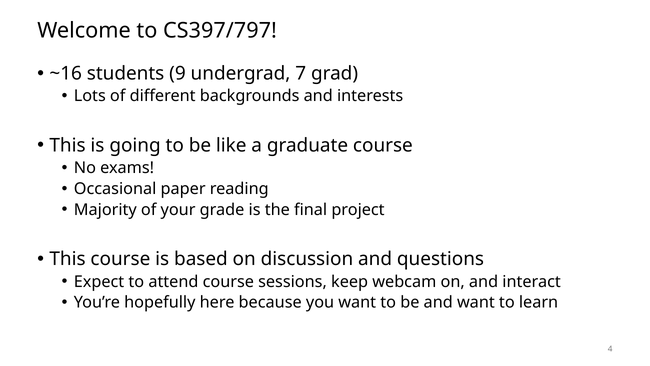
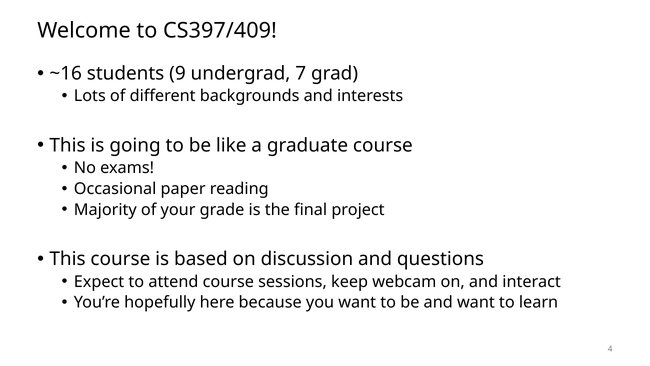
CS397/797: CS397/797 -> CS397/409
